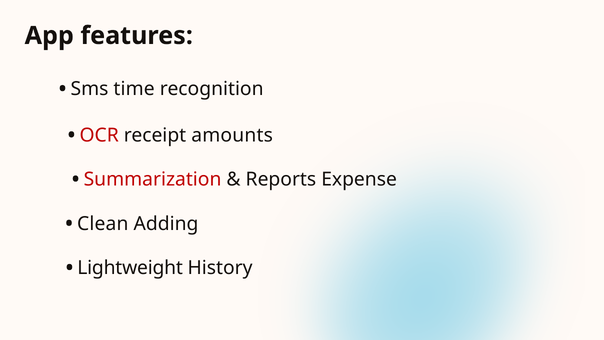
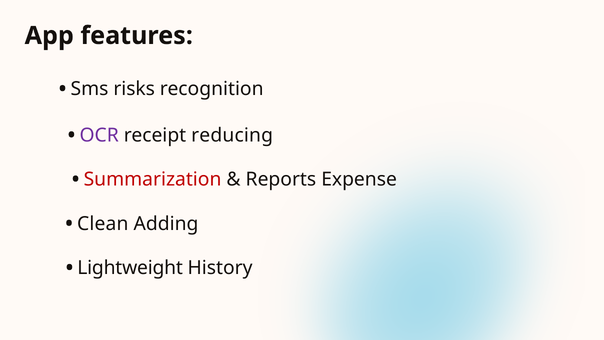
time: time -> risks
OCR colour: red -> purple
amounts: amounts -> reducing
